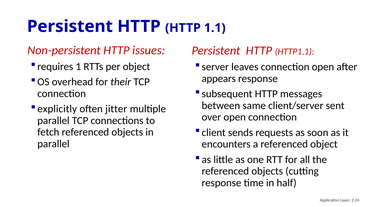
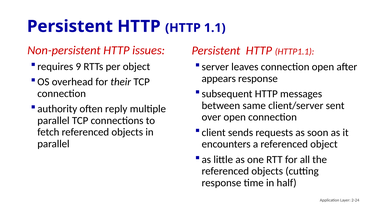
1: 1 -> 9
explicitly: explicitly -> authority
jitter: jitter -> reply
